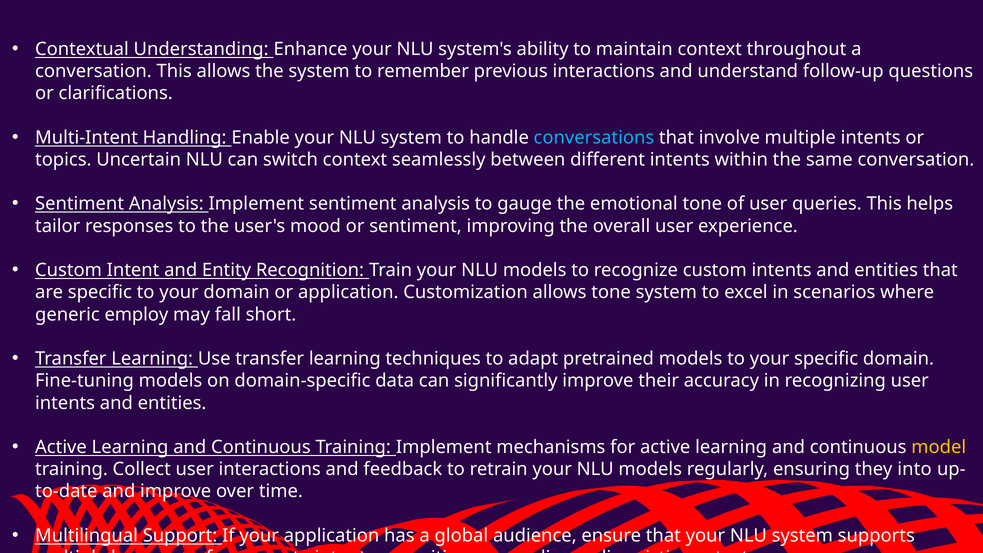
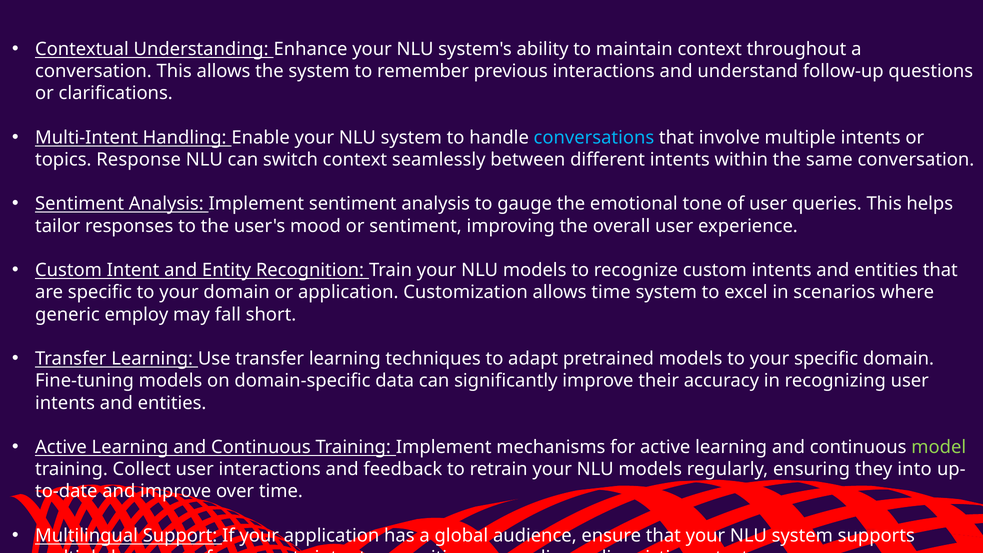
Uncertain: Uncertain -> Response
allows tone: tone -> time
model colour: yellow -> light green
